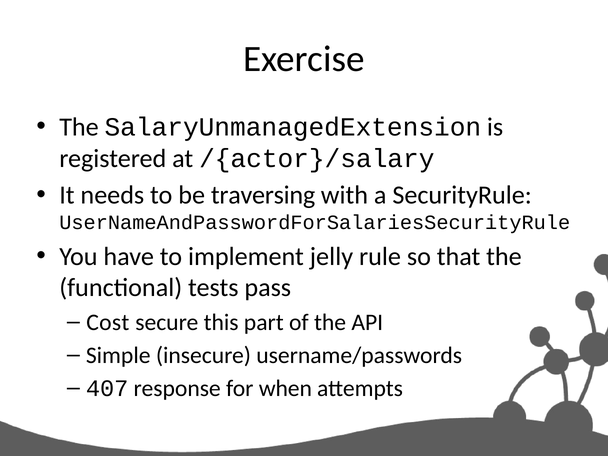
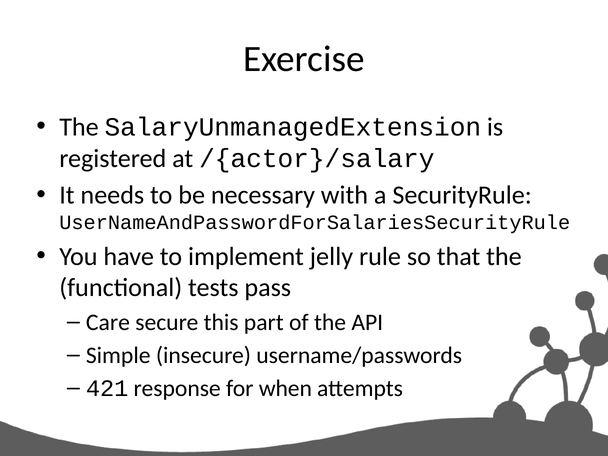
traversing: traversing -> necessary
Cost: Cost -> Care
407: 407 -> 421
